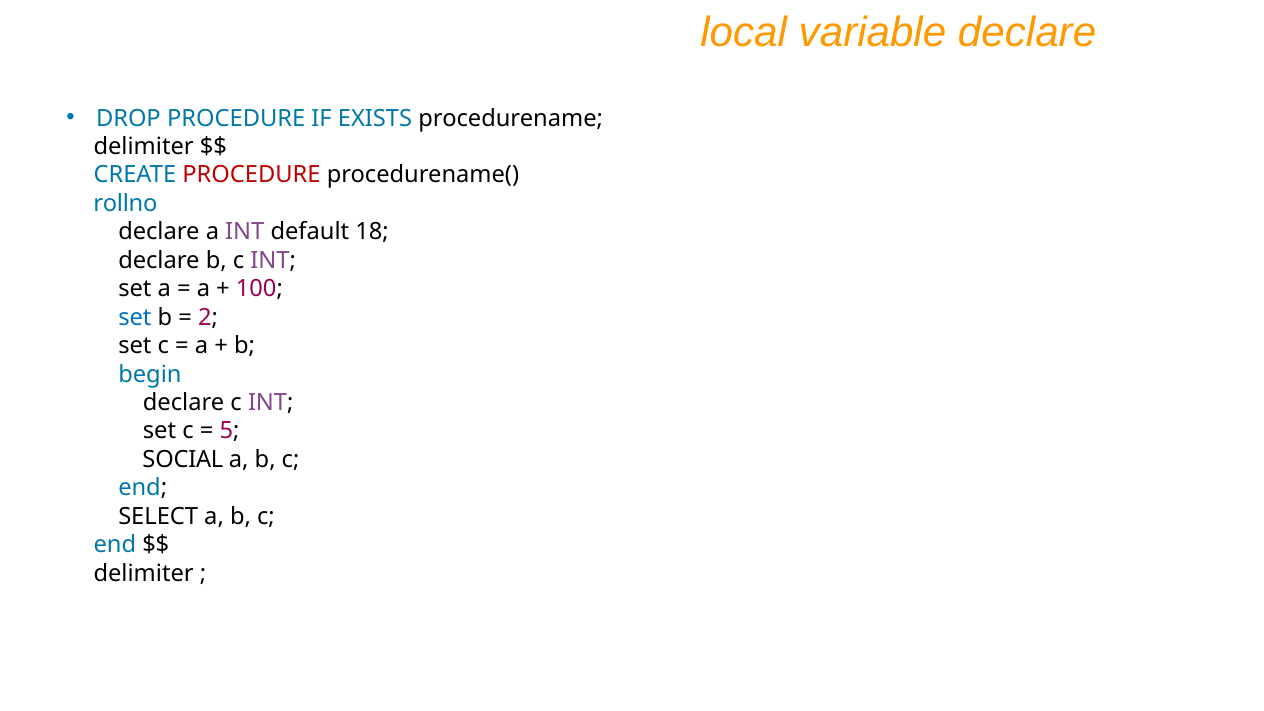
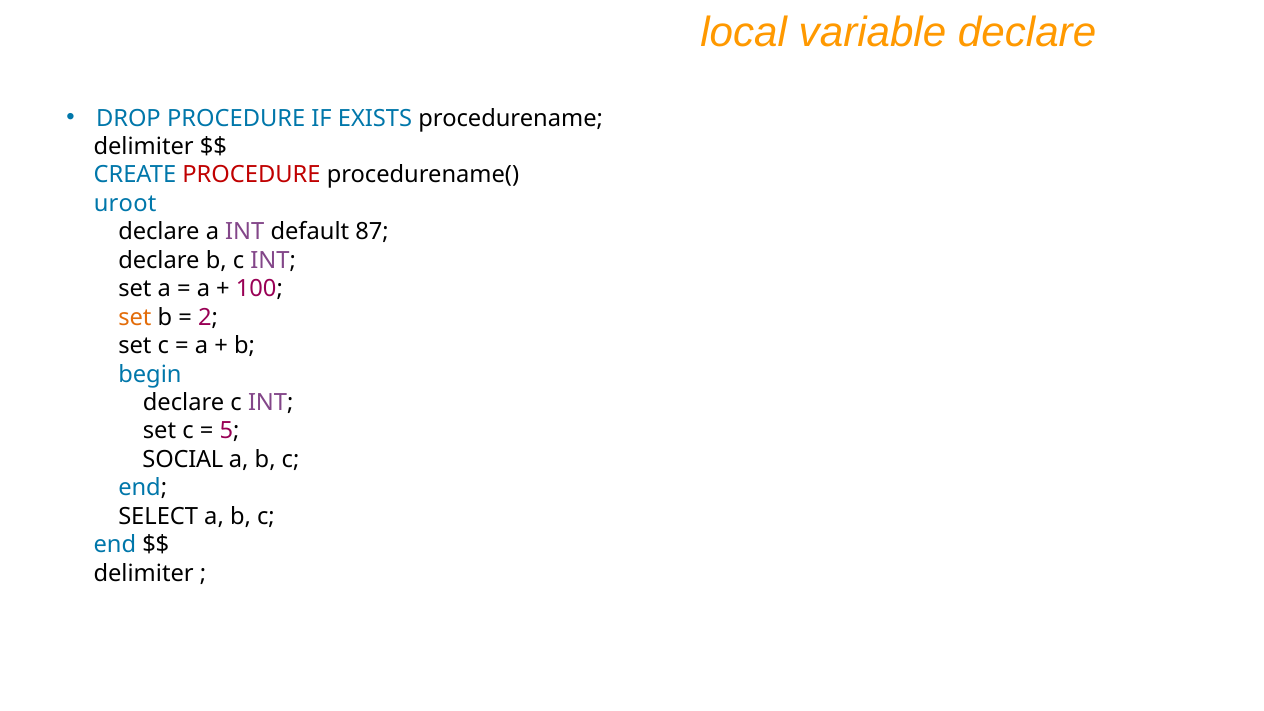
rollno: rollno -> uroot
18: 18 -> 87
set at (135, 317) colour: blue -> orange
